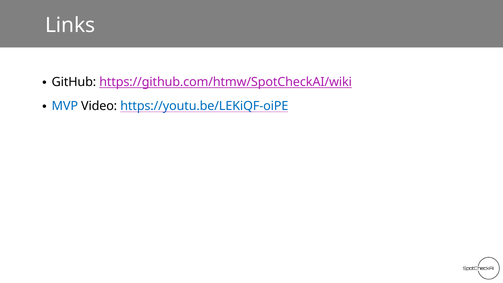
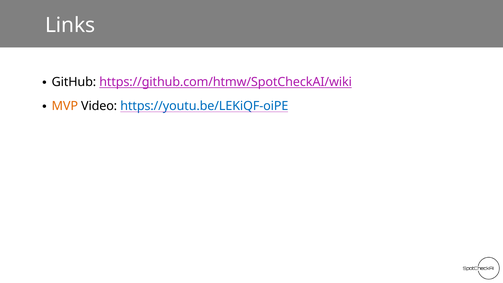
MVP colour: blue -> orange
